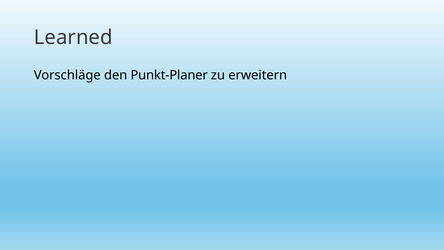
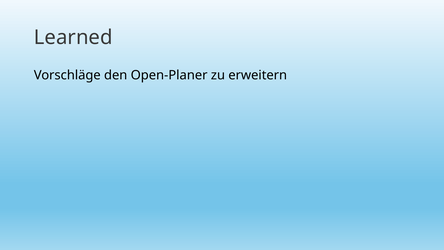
Punkt-Planer: Punkt-Planer -> Open-Planer
